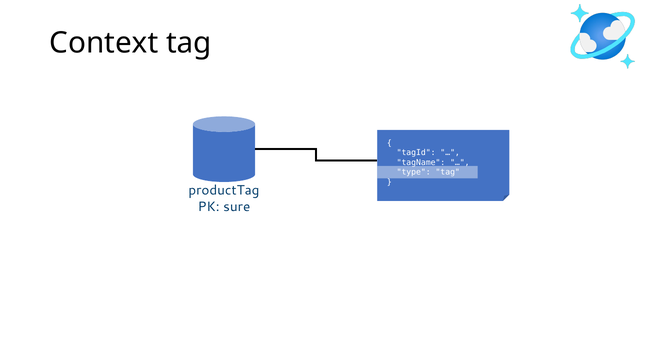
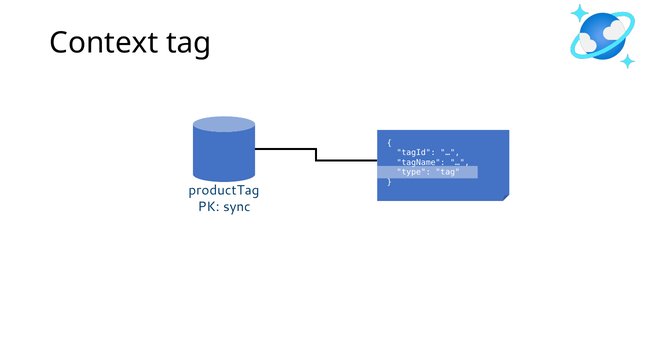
sure: sure -> sync
